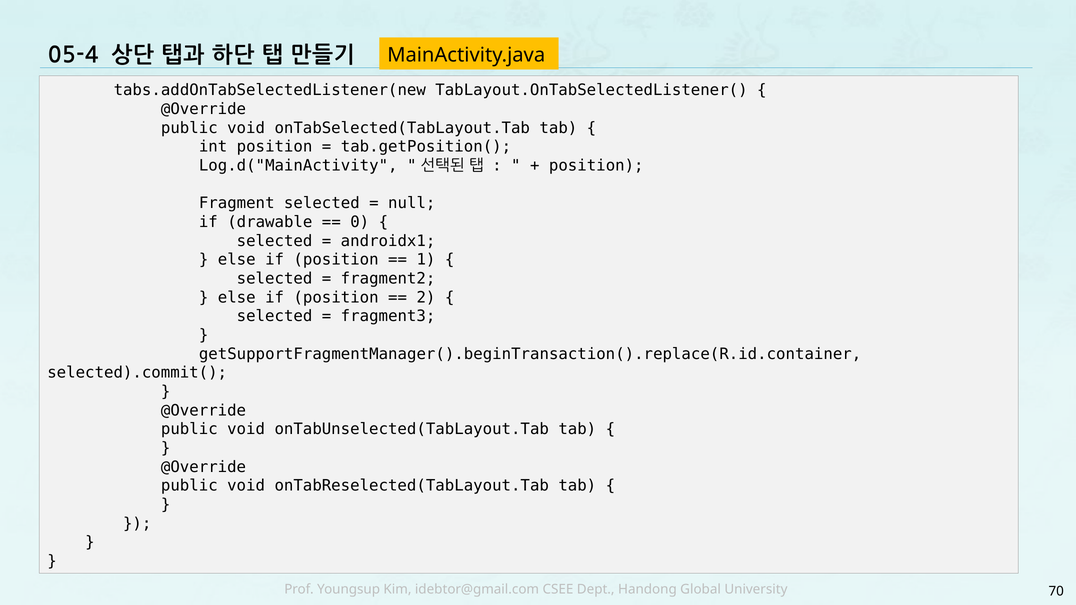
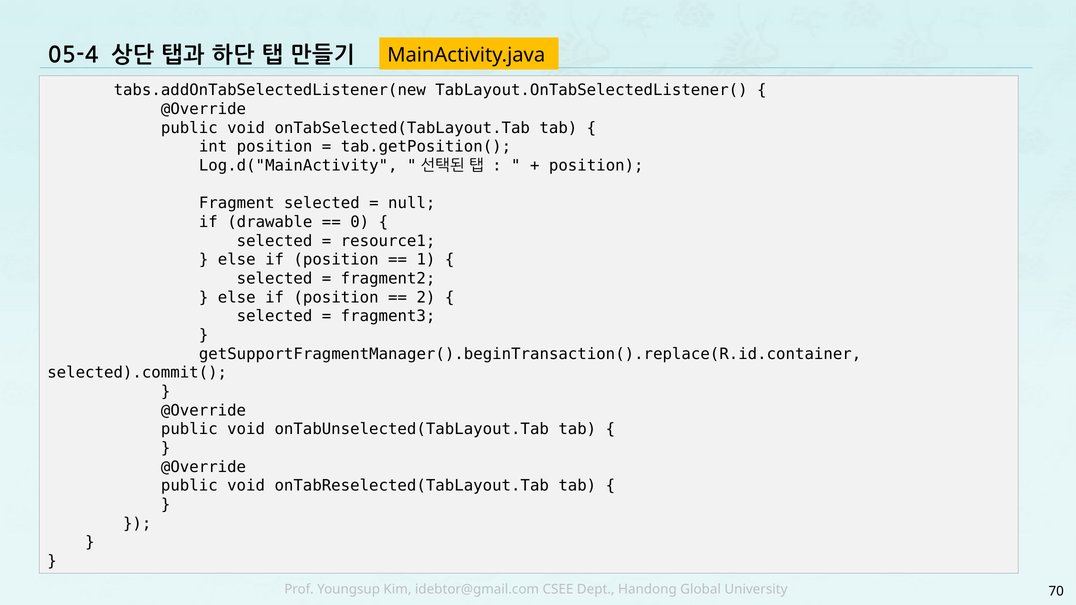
androidx1: androidx1 -> resource1
